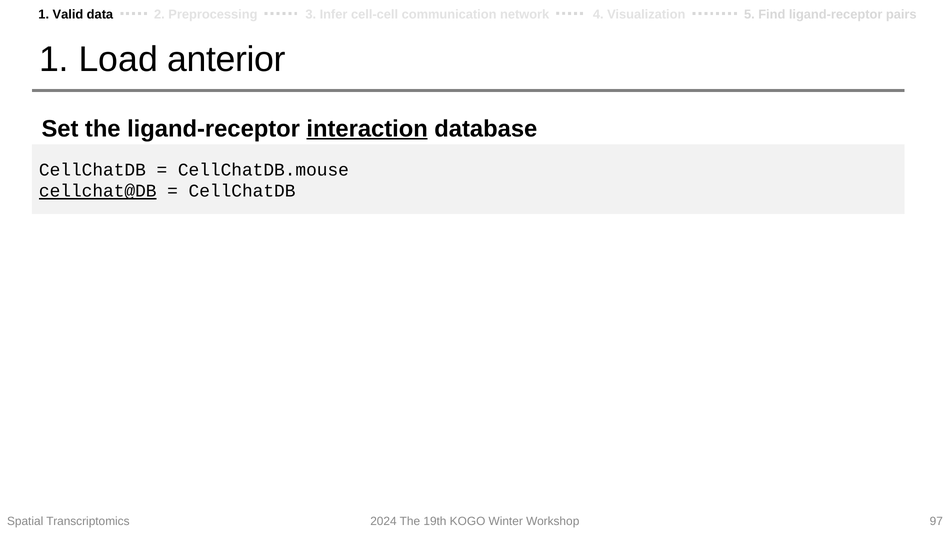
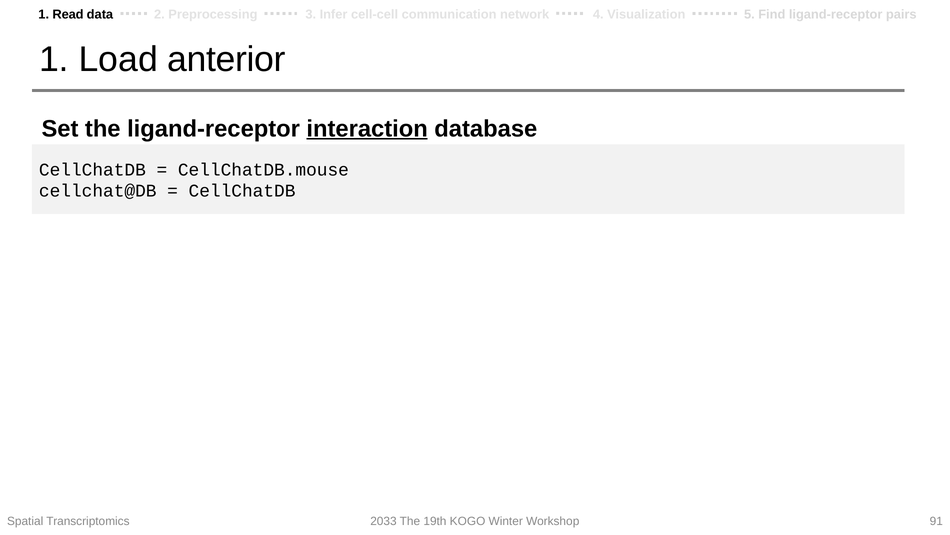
Valid: Valid -> Read
cellchat@DB underline: present -> none
2024: 2024 -> 2033
97: 97 -> 91
